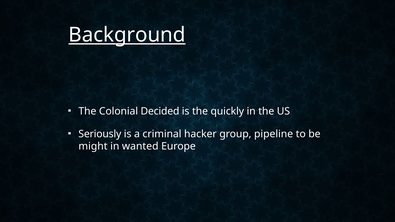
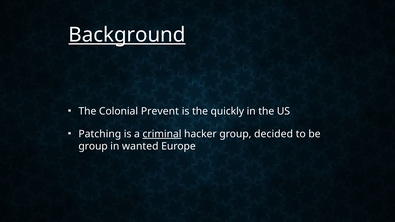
Decided: Decided -> Prevent
Seriously: Seriously -> Patching
criminal underline: none -> present
pipeline: pipeline -> decided
might at (93, 146): might -> group
